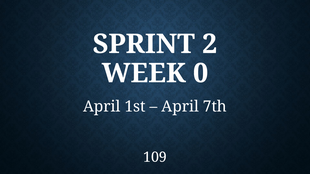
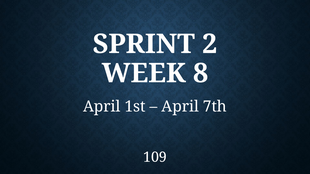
0: 0 -> 8
